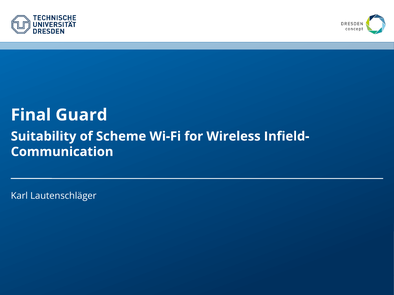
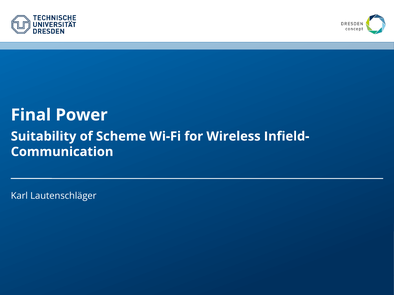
Guard: Guard -> Power
